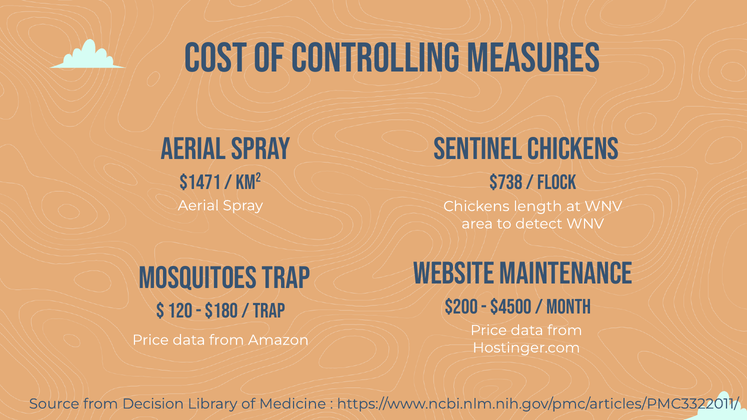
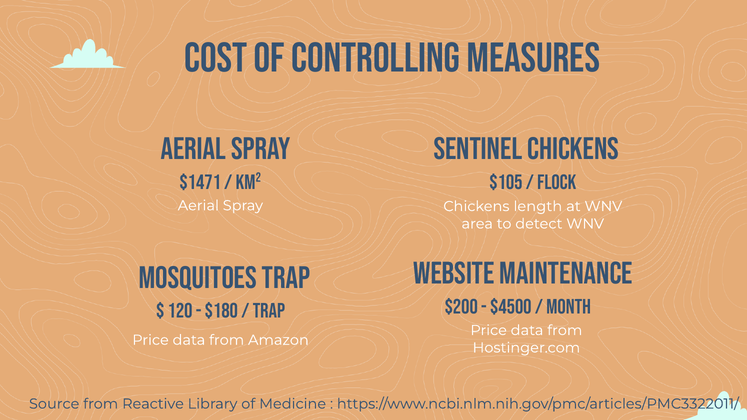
$738: $738 -> $105
Decision: Decision -> Reactive
